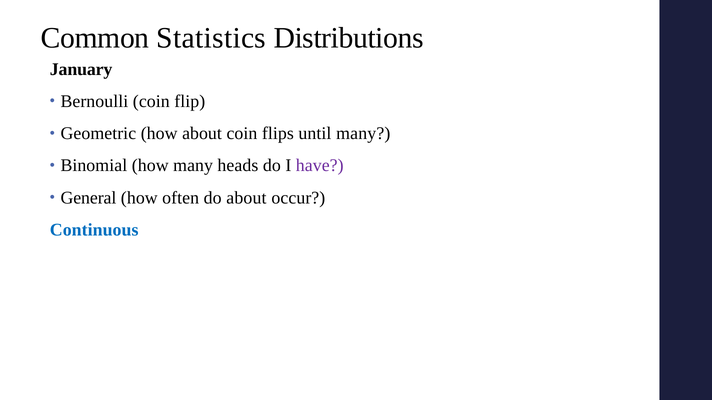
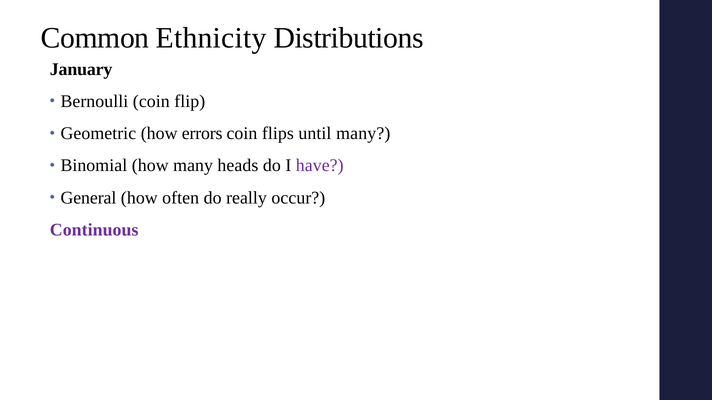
Statistics: Statistics -> Ethnicity
how about: about -> errors
do about: about -> really
Continuous colour: blue -> purple
